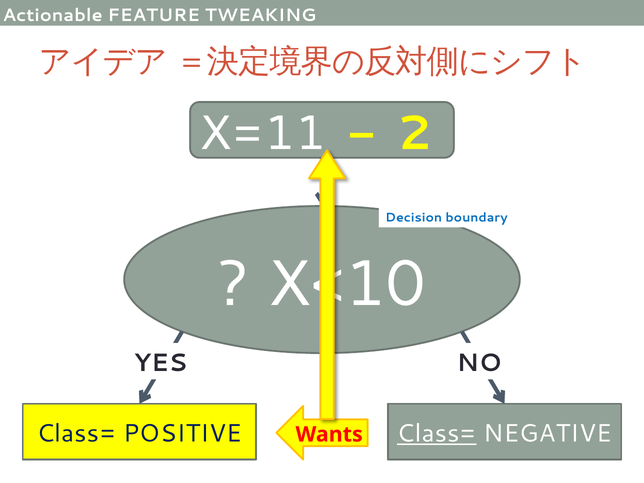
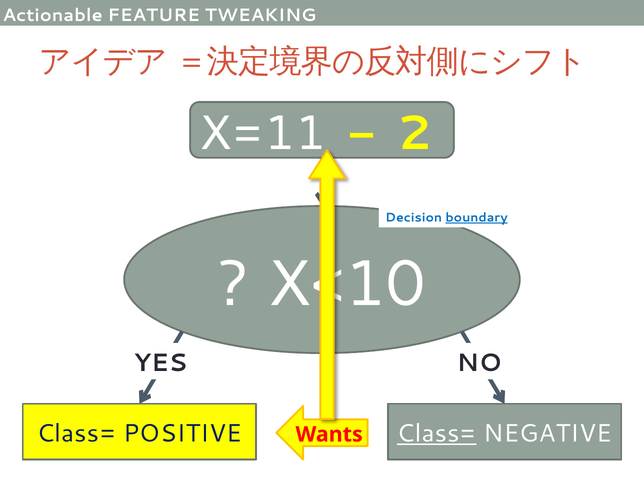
boundary underline: none -> present
